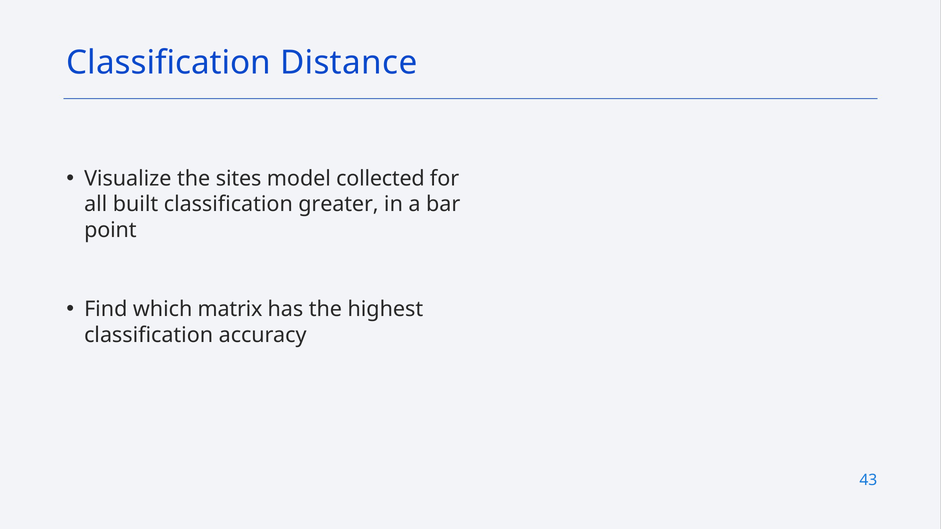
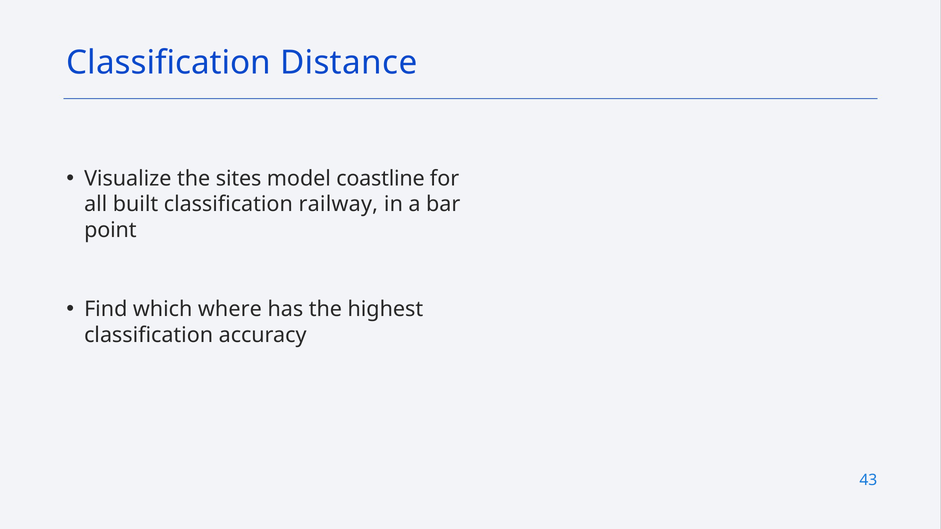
collected: collected -> coastline
greater: greater -> railway
matrix: matrix -> where
